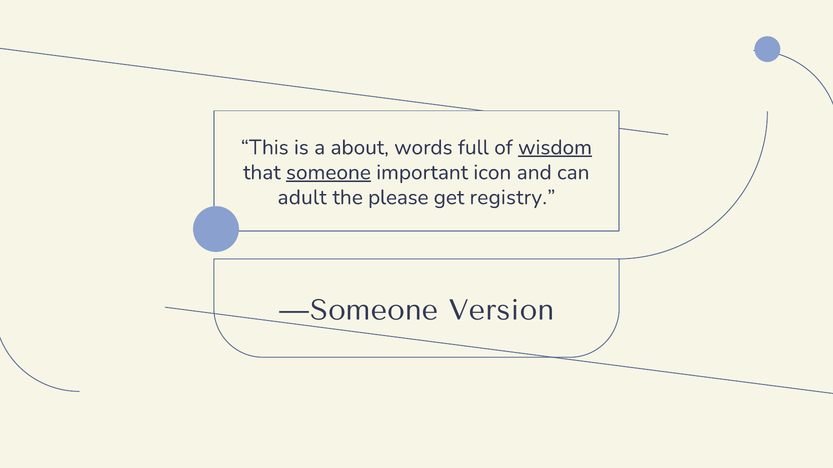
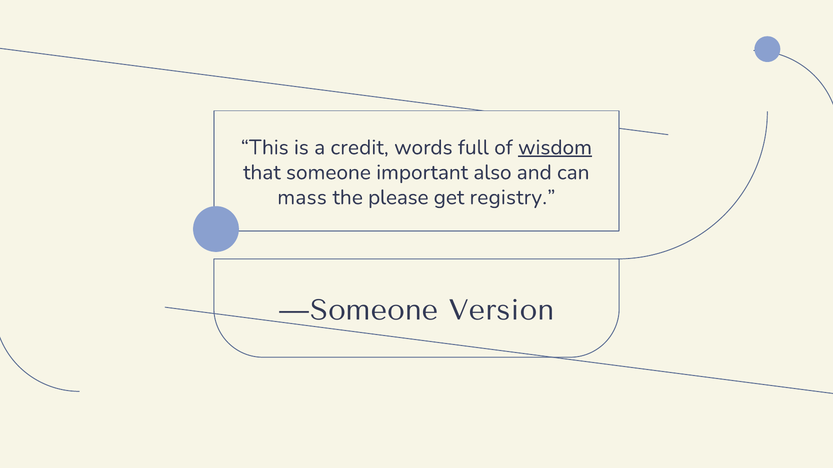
about: about -> credit
someone underline: present -> none
icon: icon -> also
adult: adult -> mass
